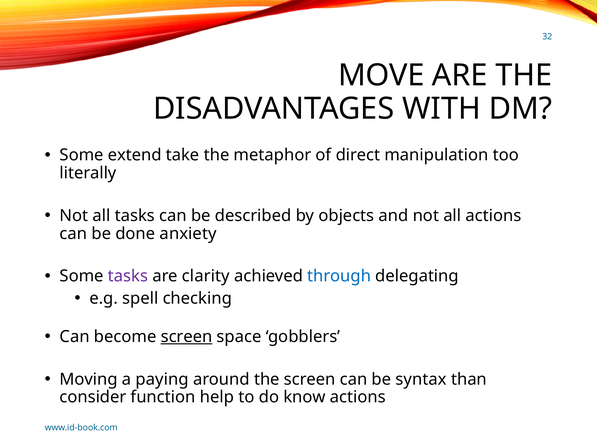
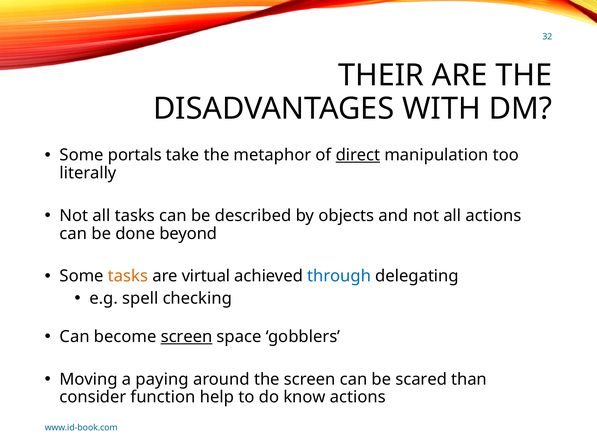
MOVE: MOVE -> THEIR
extend: extend -> portals
direct underline: none -> present
anxiety: anxiety -> beyond
tasks at (128, 276) colour: purple -> orange
clarity: clarity -> virtual
syntax: syntax -> scared
